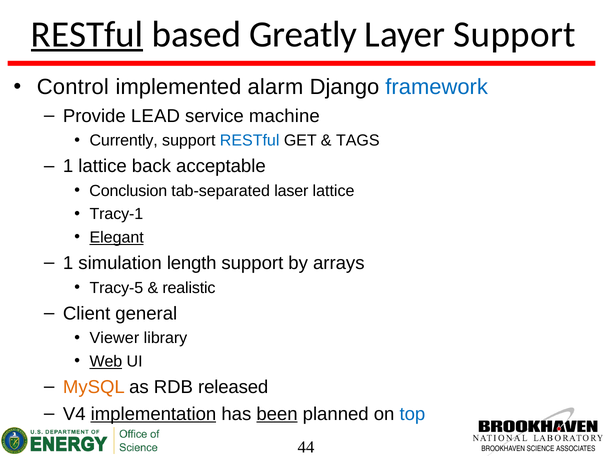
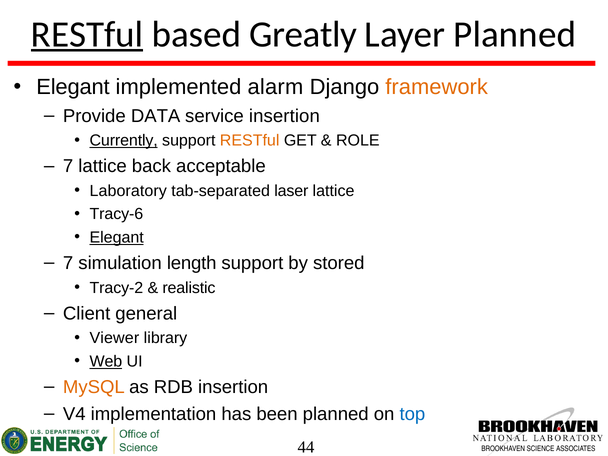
Layer Support: Support -> Planned
Control at (73, 87): Control -> Elegant
framework colour: blue -> orange
LEAD: LEAD -> DATA
service machine: machine -> insertion
Currently underline: none -> present
RESTful at (250, 141) colour: blue -> orange
TAGS: TAGS -> ROLE
1 at (68, 166): 1 -> 7
Conclusion: Conclusion -> Laboratory
Tracy-1: Tracy-1 -> Tracy-6
1 at (68, 263): 1 -> 7
arrays: arrays -> stored
Tracy-5: Tracy-5 -> Tracy-2
RDB released: released -> insertion
implementation underline: present -> none
been underline: present -> none
